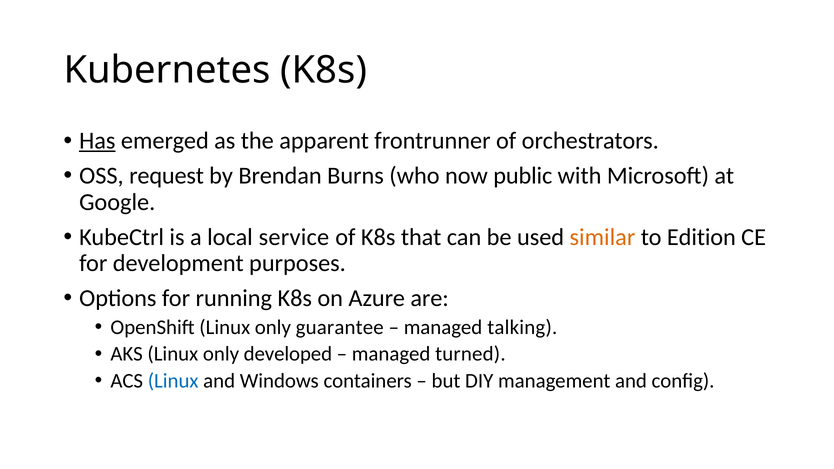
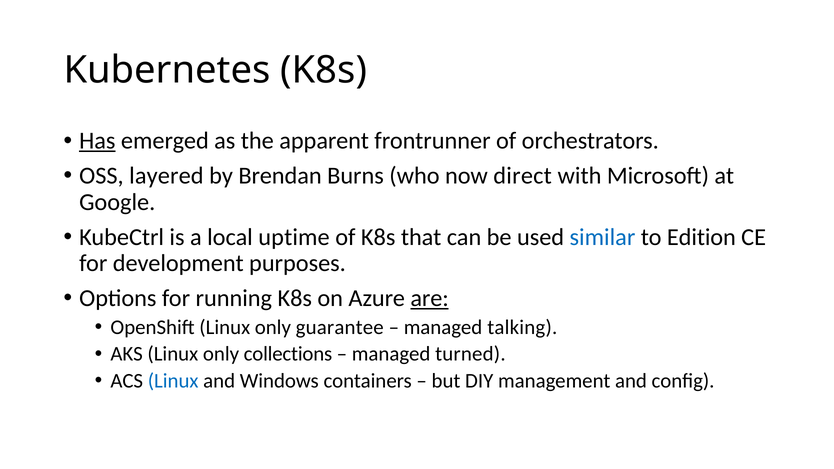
request: request -> layered
public: public -> direct
service: service -> uptime
similar colour: orange -> blue
are underline: none -> present
developed: developed -> collections
